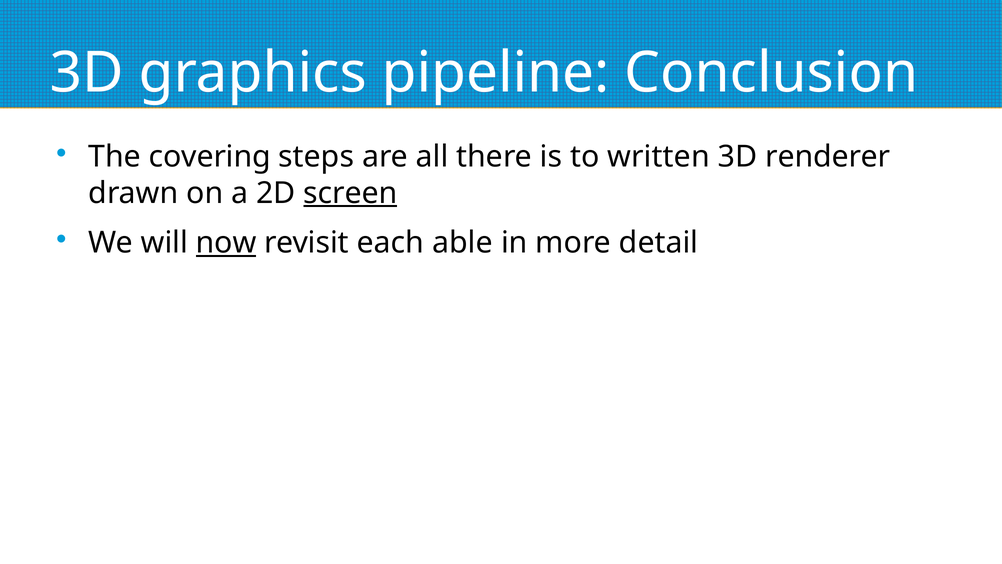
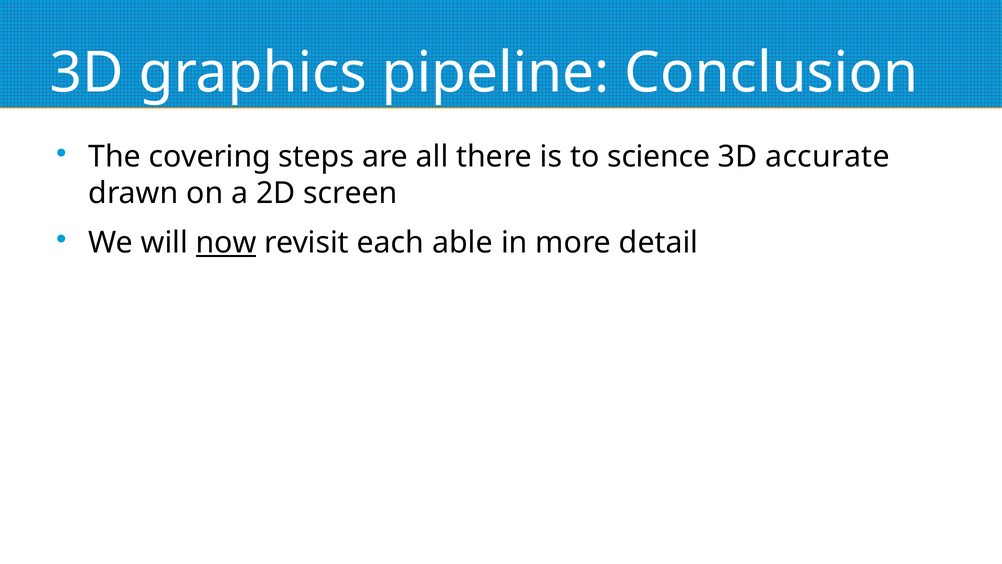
written: written -> science
renderer: renderer -> accurate
screen underline: present -> none
